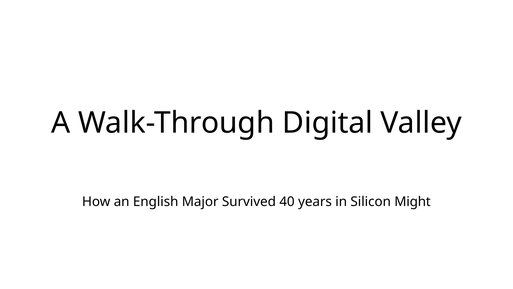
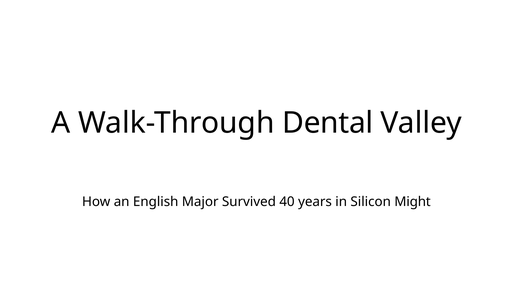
Digital: Digital -> Dental
